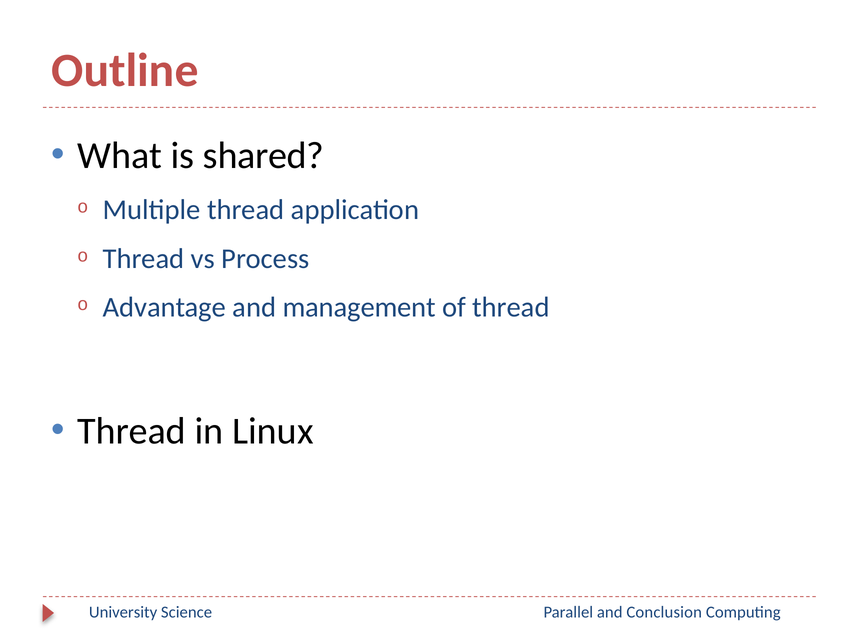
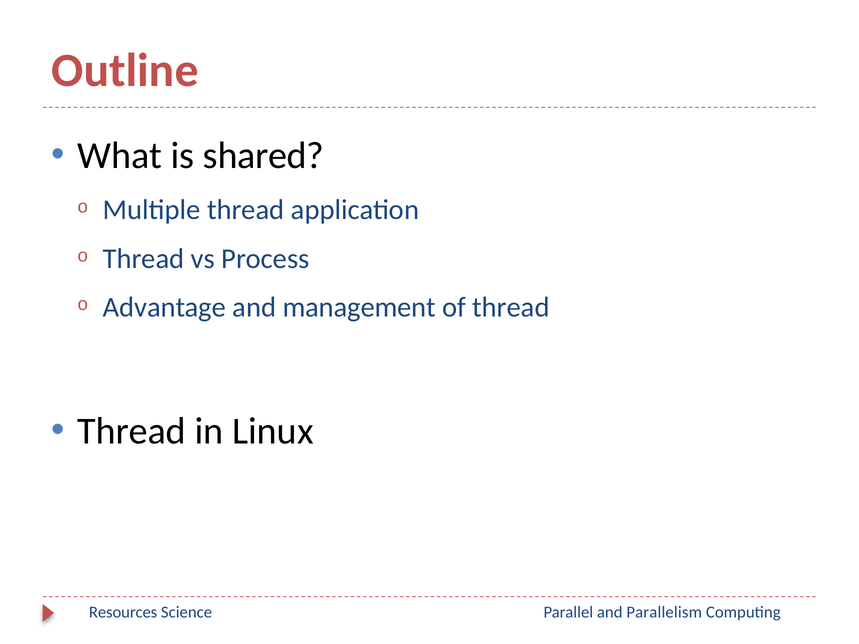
University: University -> Resources
Conclusion: Conclusion -> Parallelism
